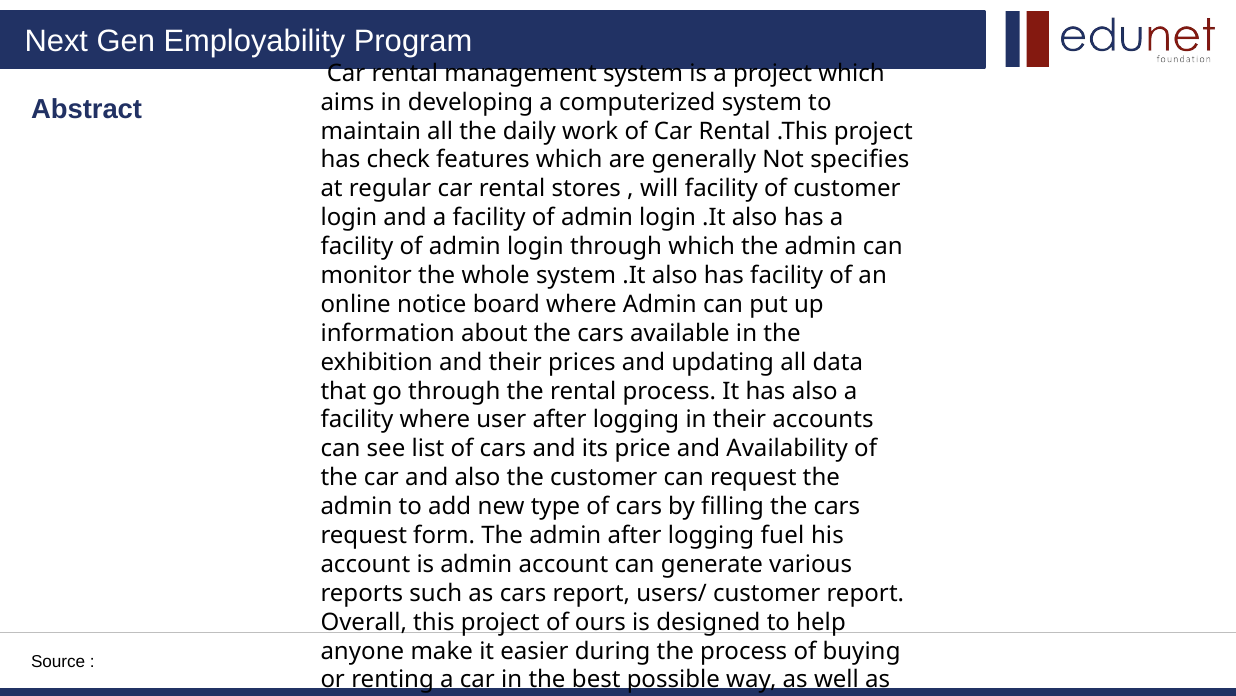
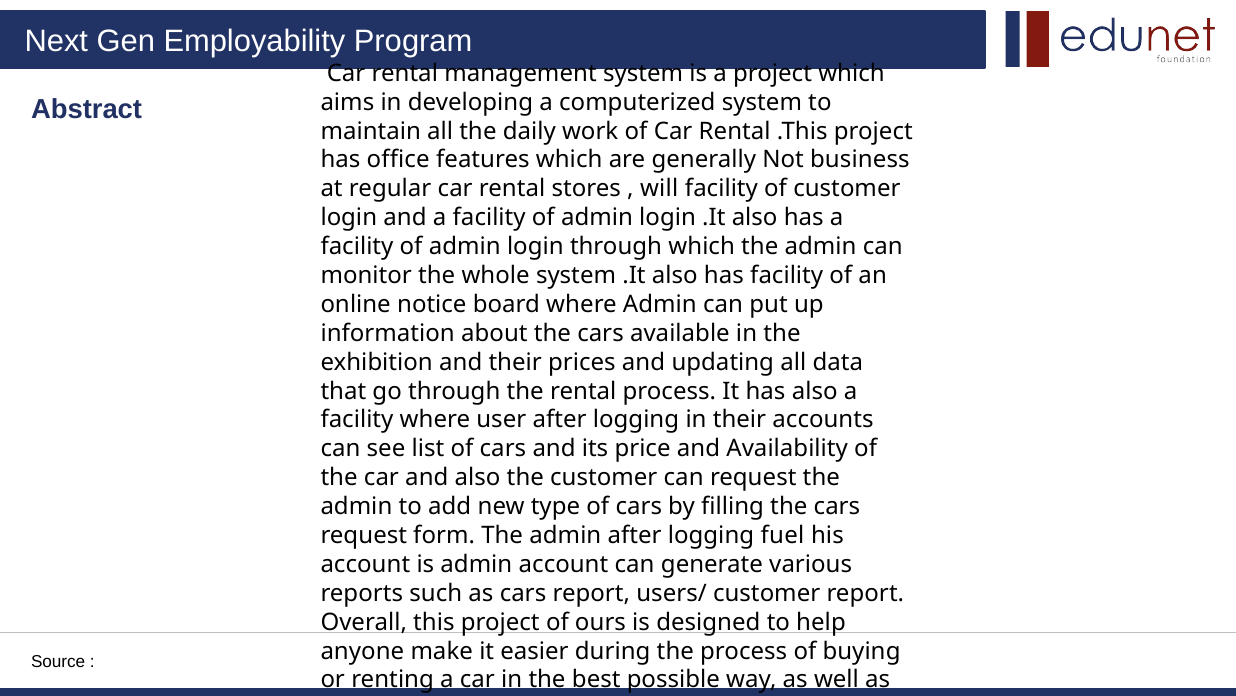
check: check -> office
specifies: specifies -> business
